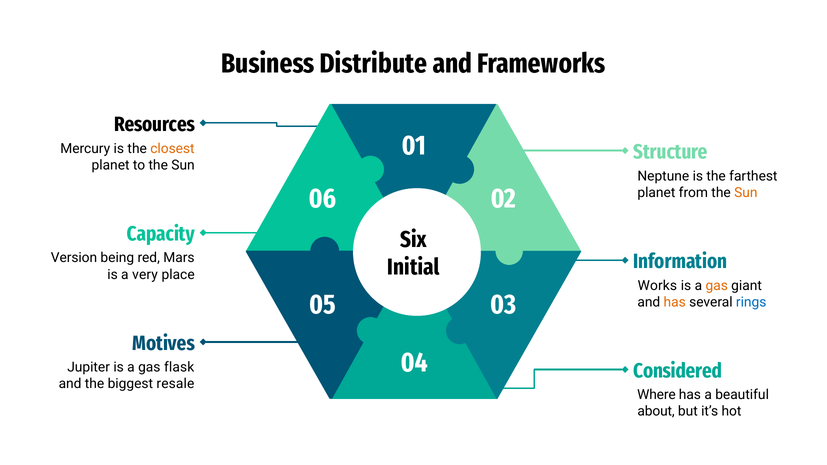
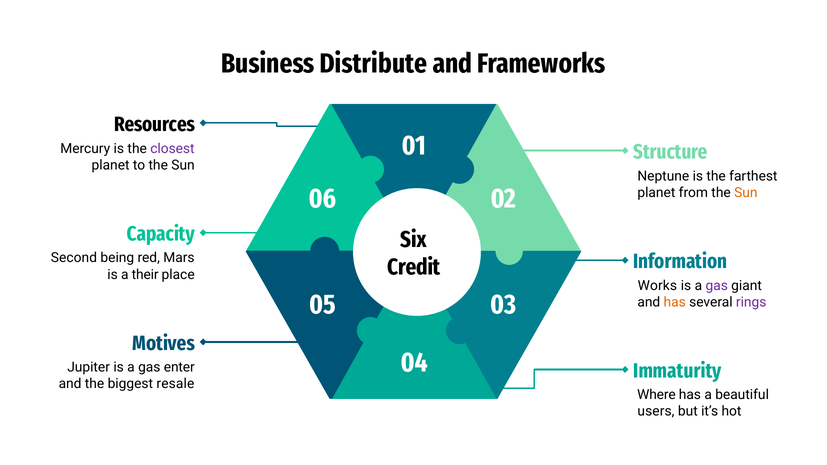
closest colour: orange -> purple
Version: Version -> Second
Initial: Initial -> Credit
very: very -> their
gas at (717, 286) colour: orange -> purple
rings colour: blue -> purple
flask: flask -> enter
Considered: Considered -> Immaturity
about: about -> users
